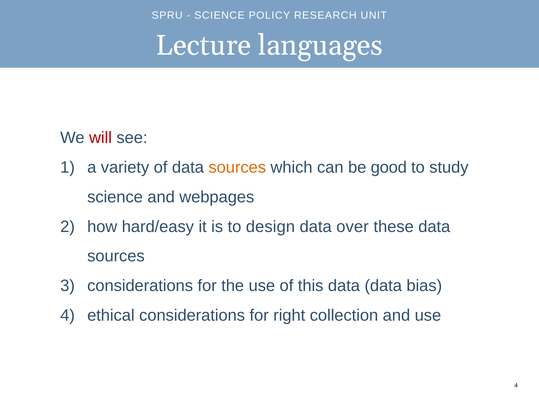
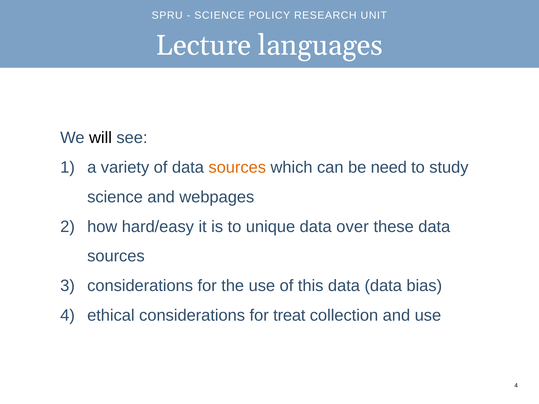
will colour: red -> black
good: good -> need
design: design -> unique
right: right -> treat
